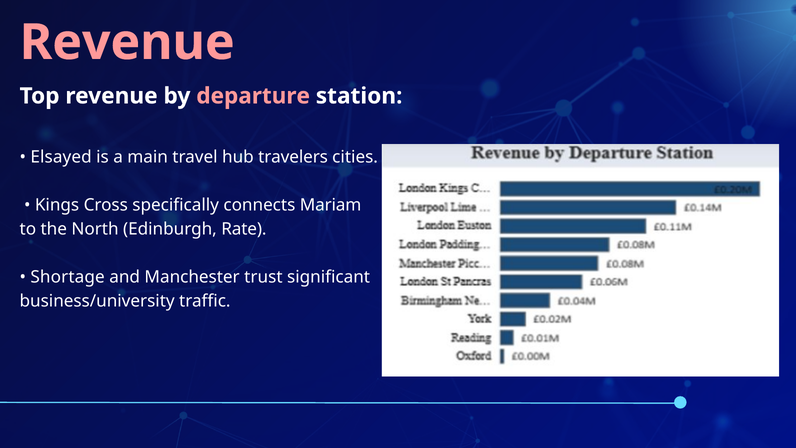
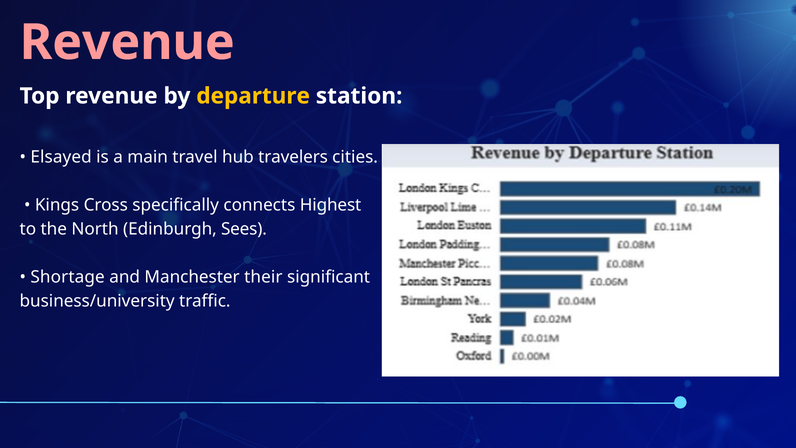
departure colour: pink -> yellow
Mariam: Mariam -> Highest
Rate: Rate -> Sees
trust: trust -> their
